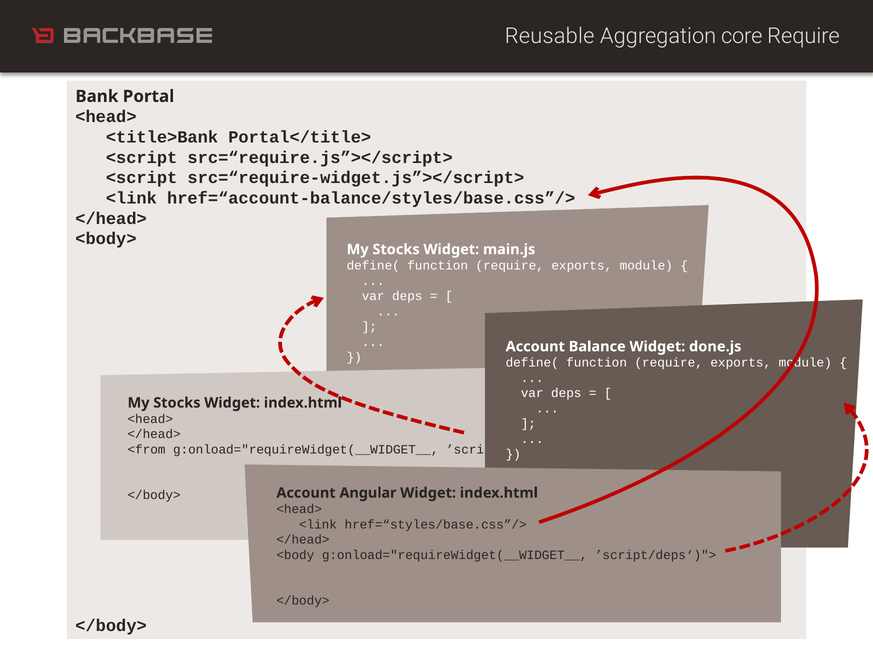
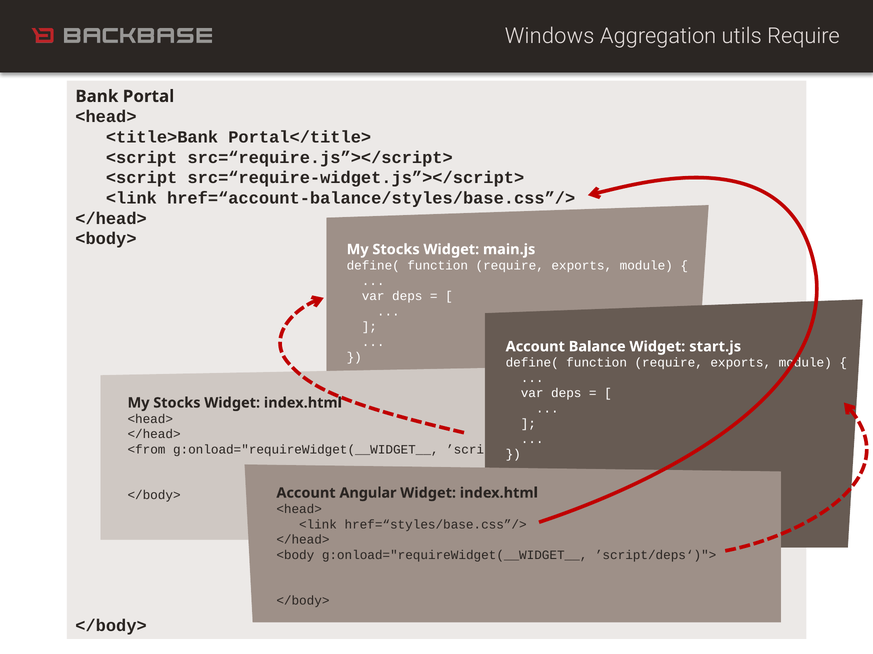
Reusable: Reusable -> Windows
core: core -> utils
done.js: done.js -> start.js
